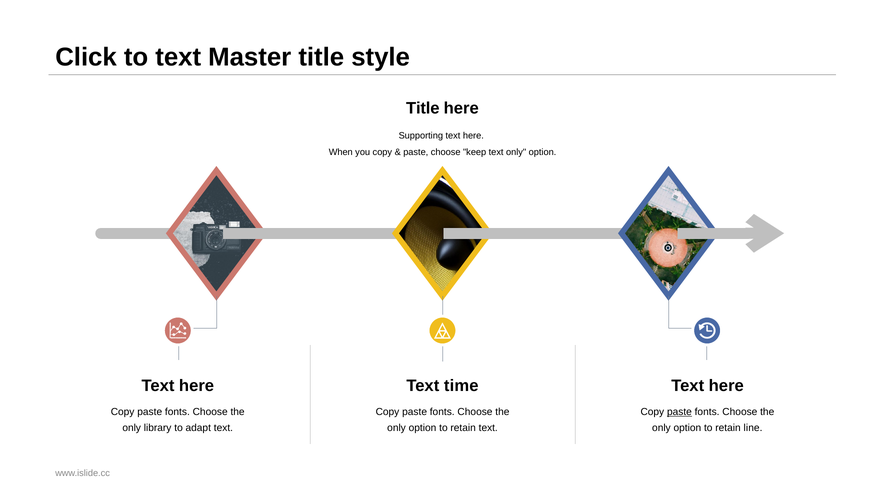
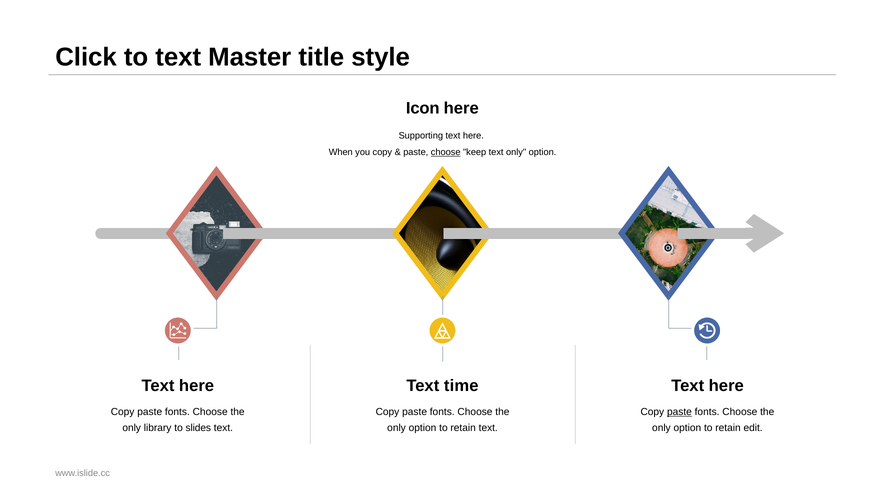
Title at (423, 108): Title -> Icon
choose at (446, 152) underline: none -> present
adapt: adapt -> slides
line: line -> edit
